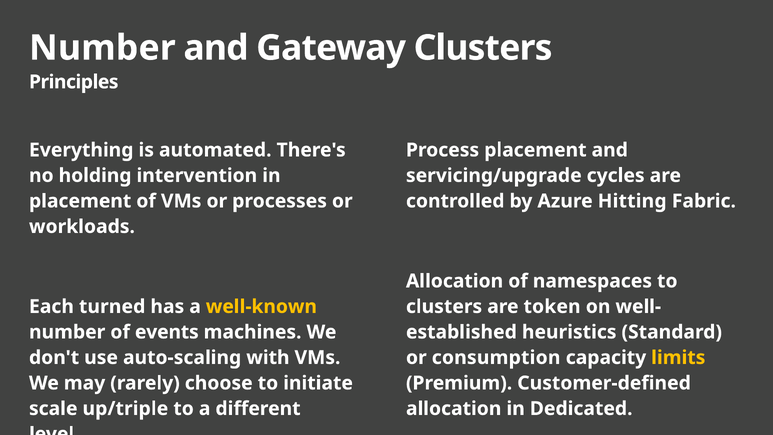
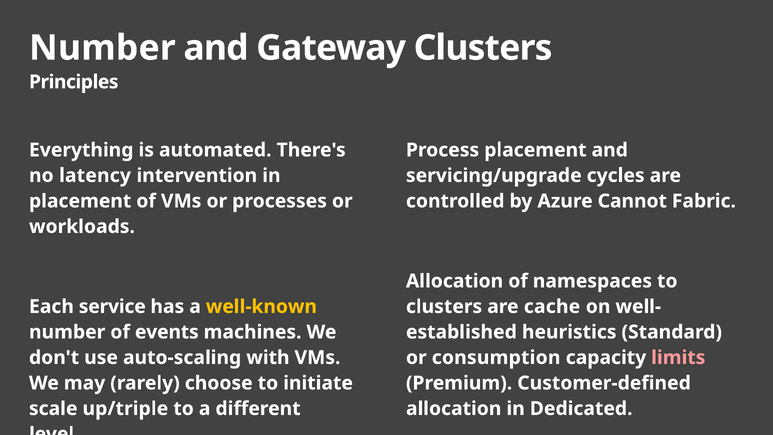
holding: holding -> latency
Hitting: Hitting -> Cannot
turned: turned -> service
token: token -> cache
limits colour: yellow -> pink
